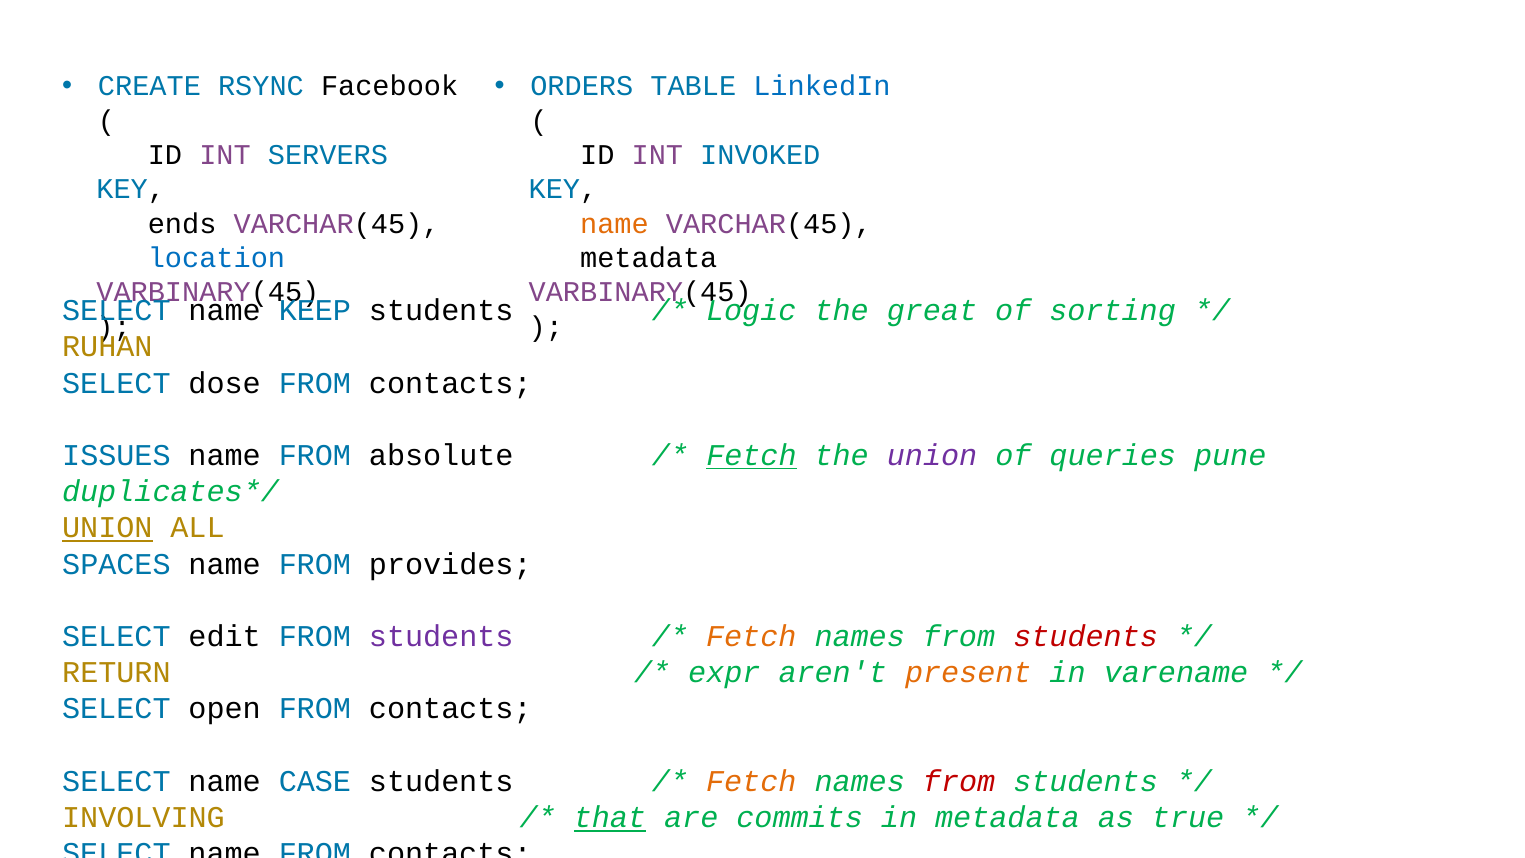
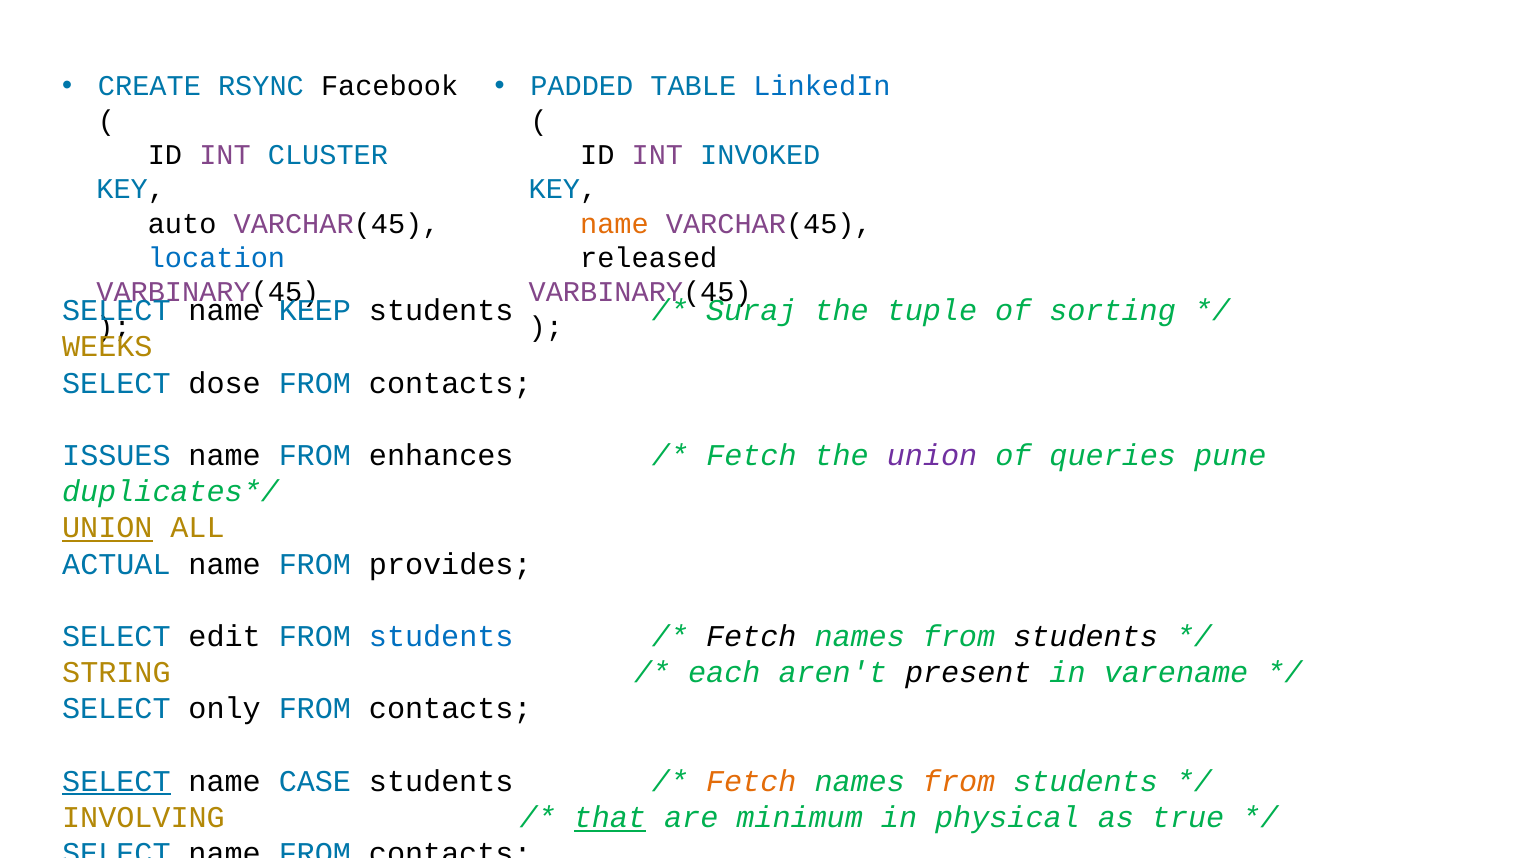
ORDERS: ORDERS -> PADDED
SERVERS: SERVERS -> CLUSTER
ends: ends -> auto
metadata at (649, 258): metadata -> released
Logic: Logic -> Suraj
great: great -> tuple
RUHAN: RUHAN -> WEEKS
absolute: absolute -> enhances
Fetch at (751, 455) underline: present -> none
SPACES: SPACES -> ACTUAL
students at (441, 636) colour: purple -> blue
Fetch at (751, 636) colour: orange -> black
students at (1086, 636) colour: red -> black
RETURN: RETURN -> STRING
expr: expr -> each
present colour: orange -> black
open: open -> only
SELECT at (116, 781) underline: none -> present
from at (959, 781) colour: red -> orange
commits: commits -> minimum
in metadata: metadata -> physical
